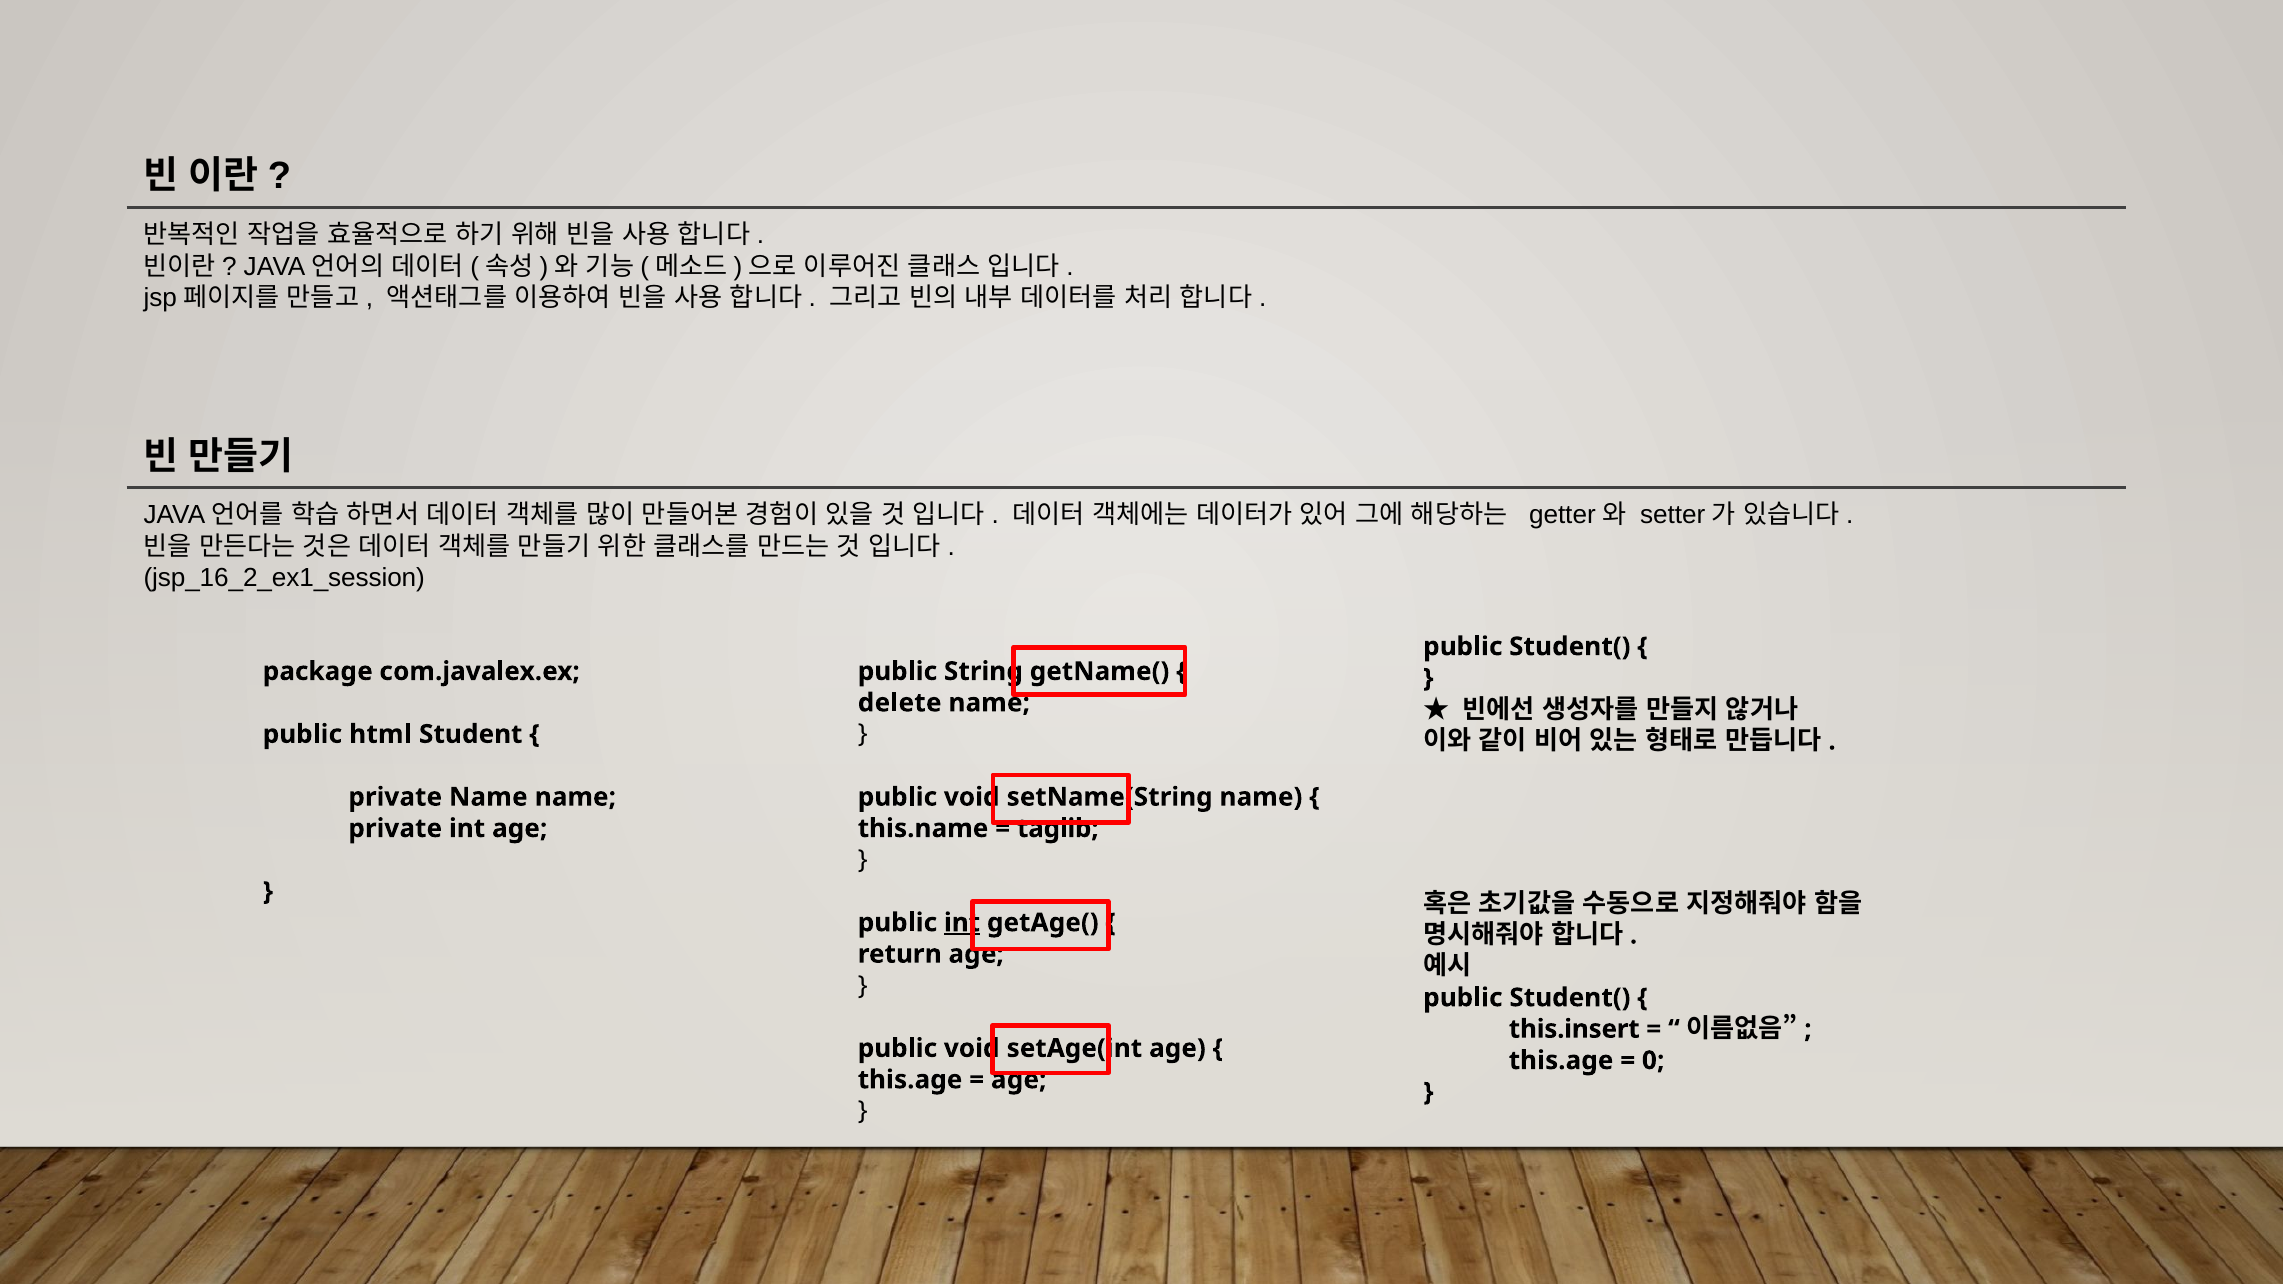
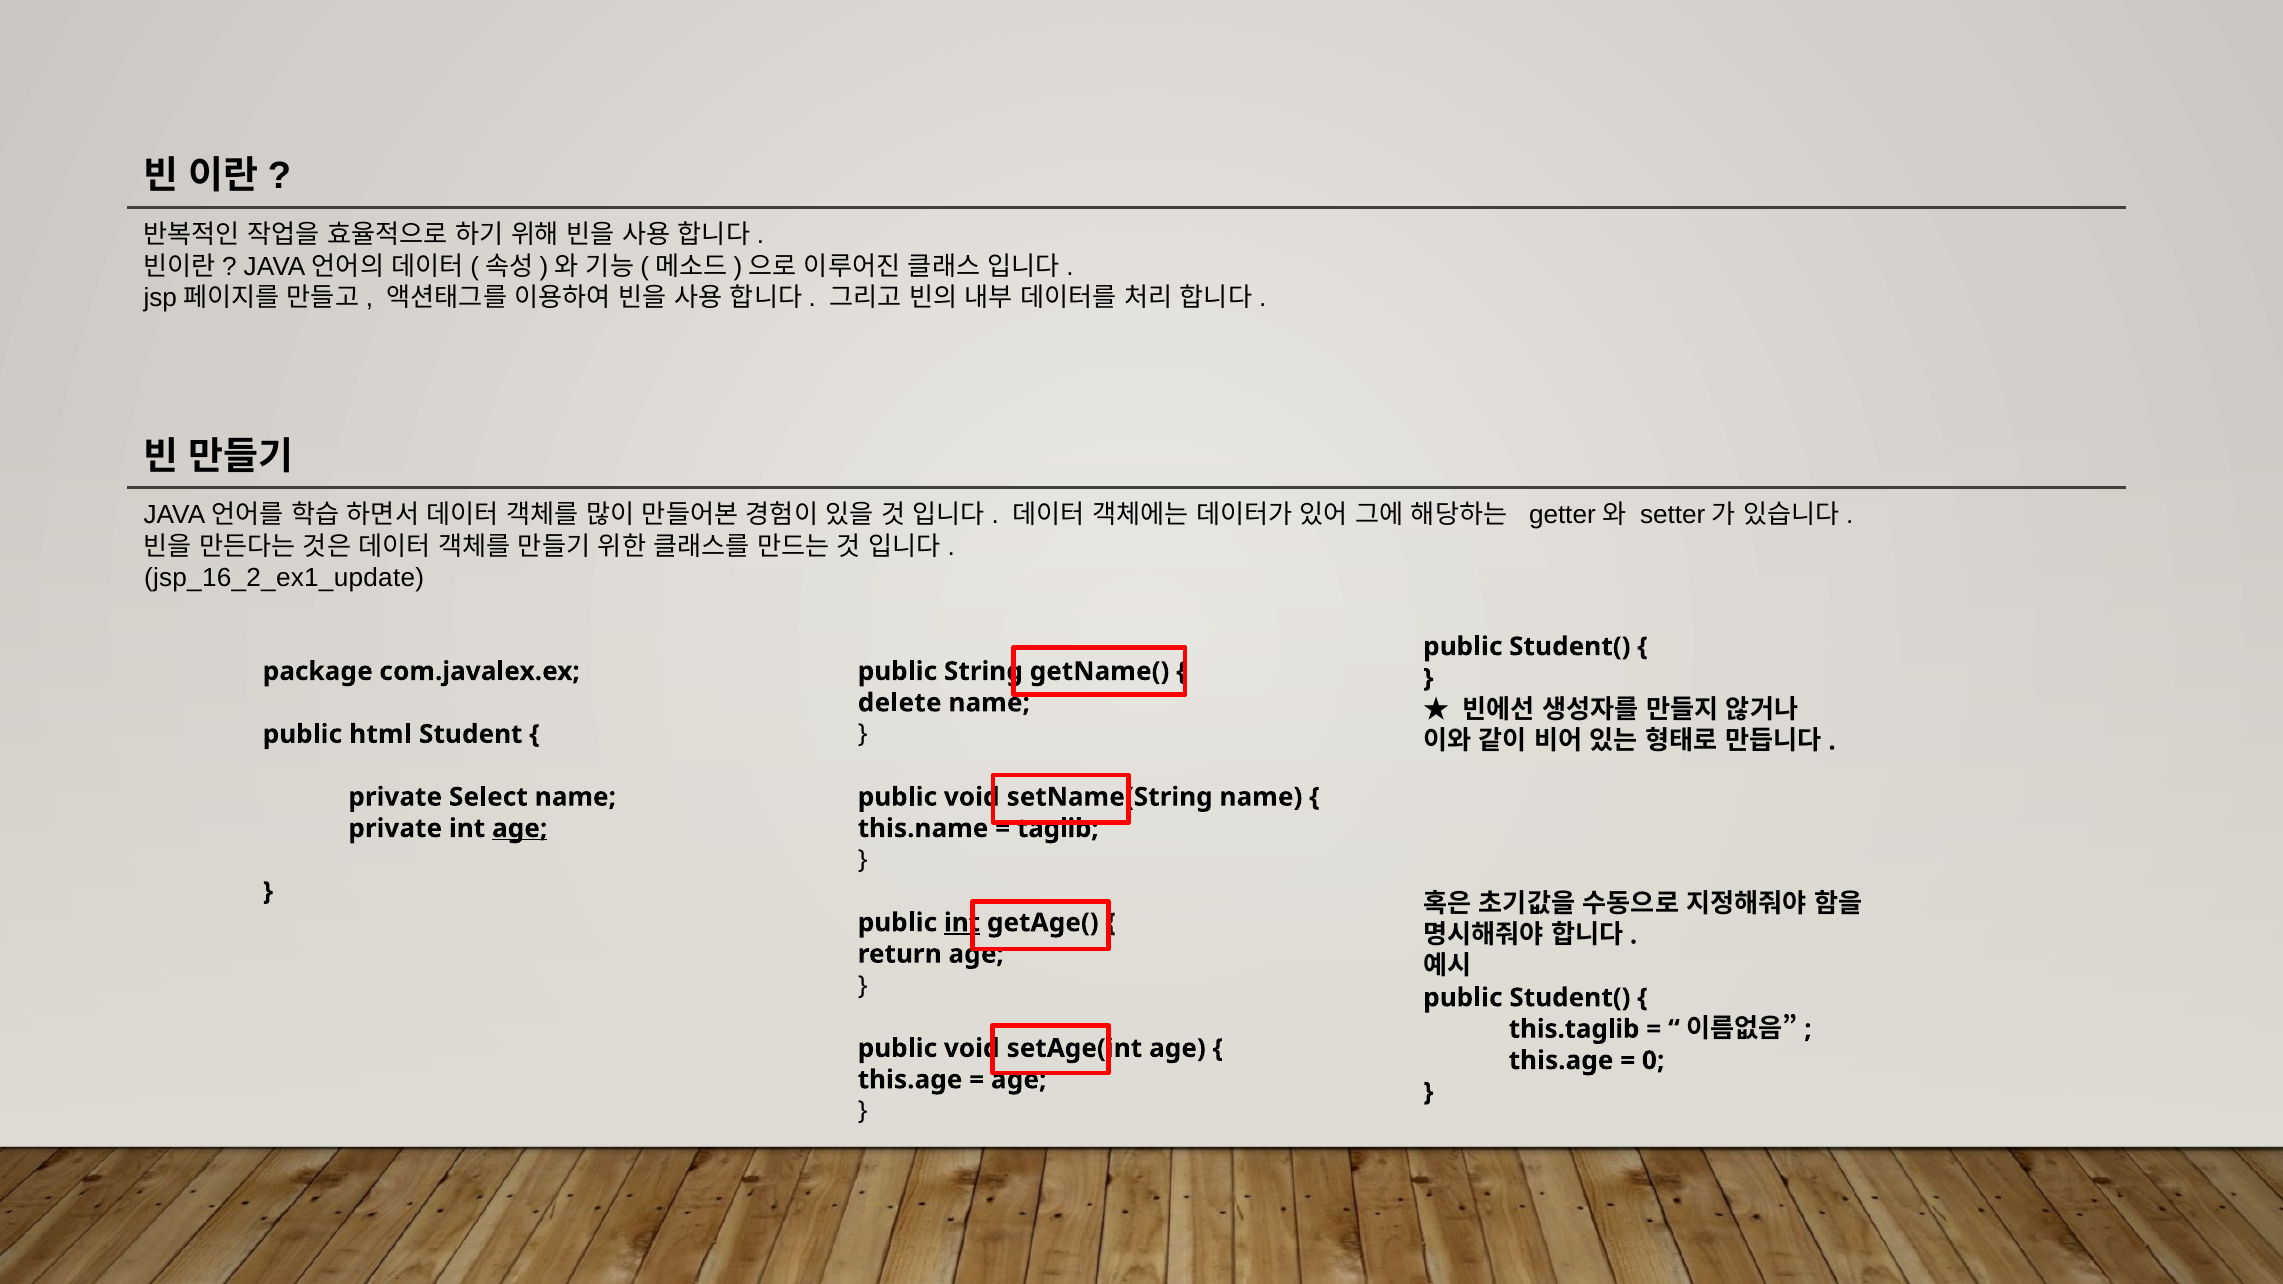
jsp_16_2_ex1_session: jsp_16_2_ex1_session -> jsp_16_2_ex1_update
private Name: Name -> Select
age at (520, 829) underline: none -> present
this.insert: this.insert -> this.taglib
